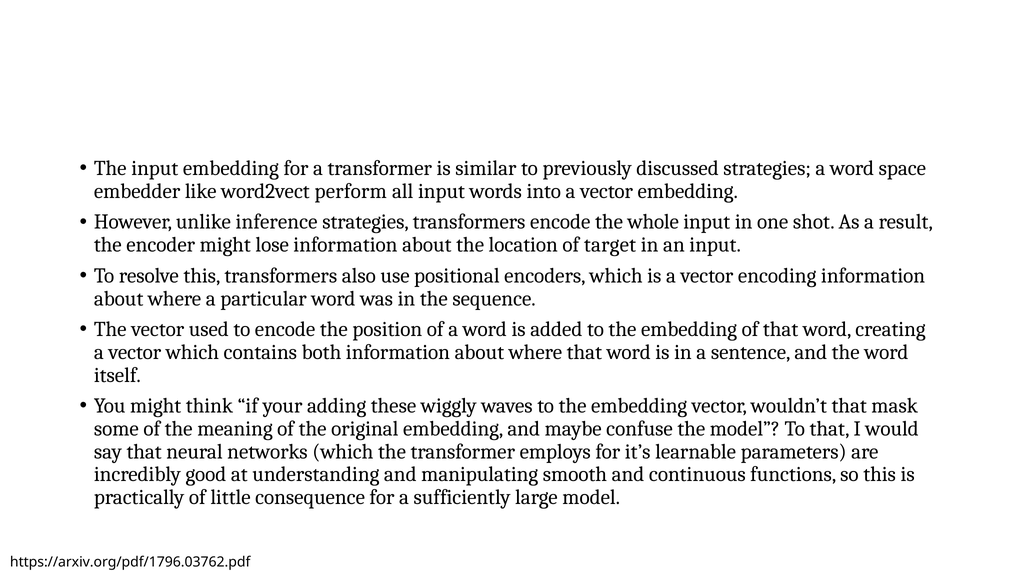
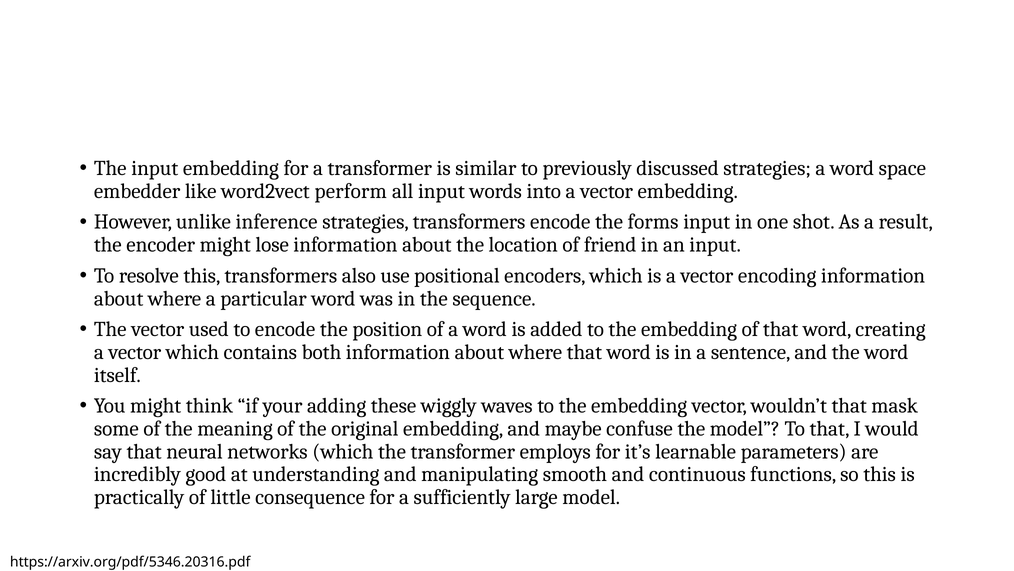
whole: whole -> forms
target: target -> friend
https://arxiv.org/pdf/1796.03762.pdf: https://arxiv.org/pdf/1796.03762.pdf -> https://arxiv.org/pdf/5346.20316.pdf
